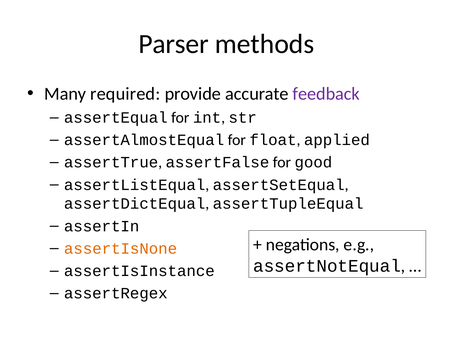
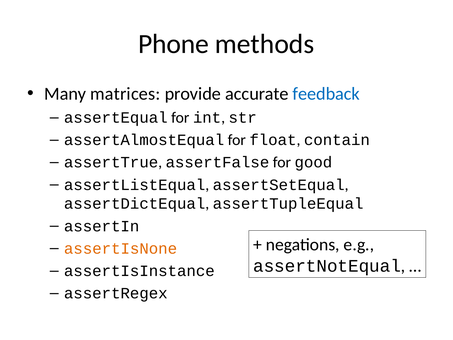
Parser: Parser -> Phone
required: required -> matrices
feedback colour: purple -> blue
applied: applied -> contain
